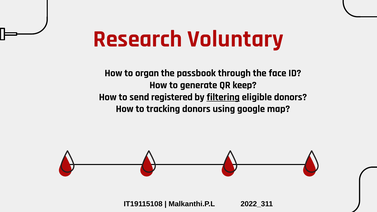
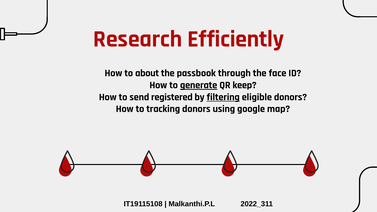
Voluntary: Voluntary -> Efficiently
organ: organ -> about
generate underline: none -> present
